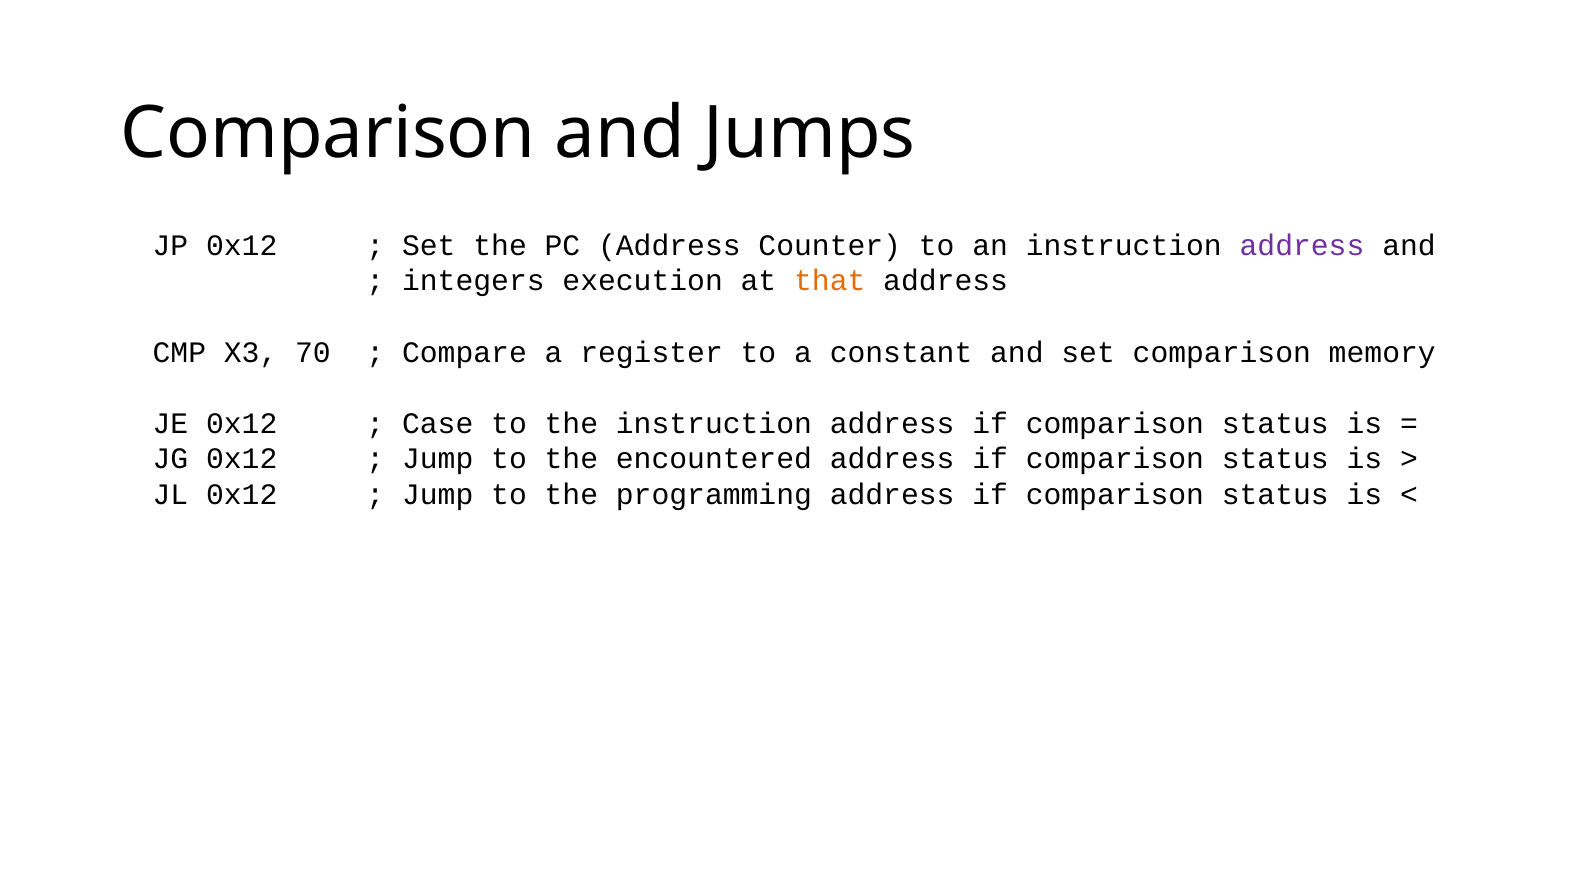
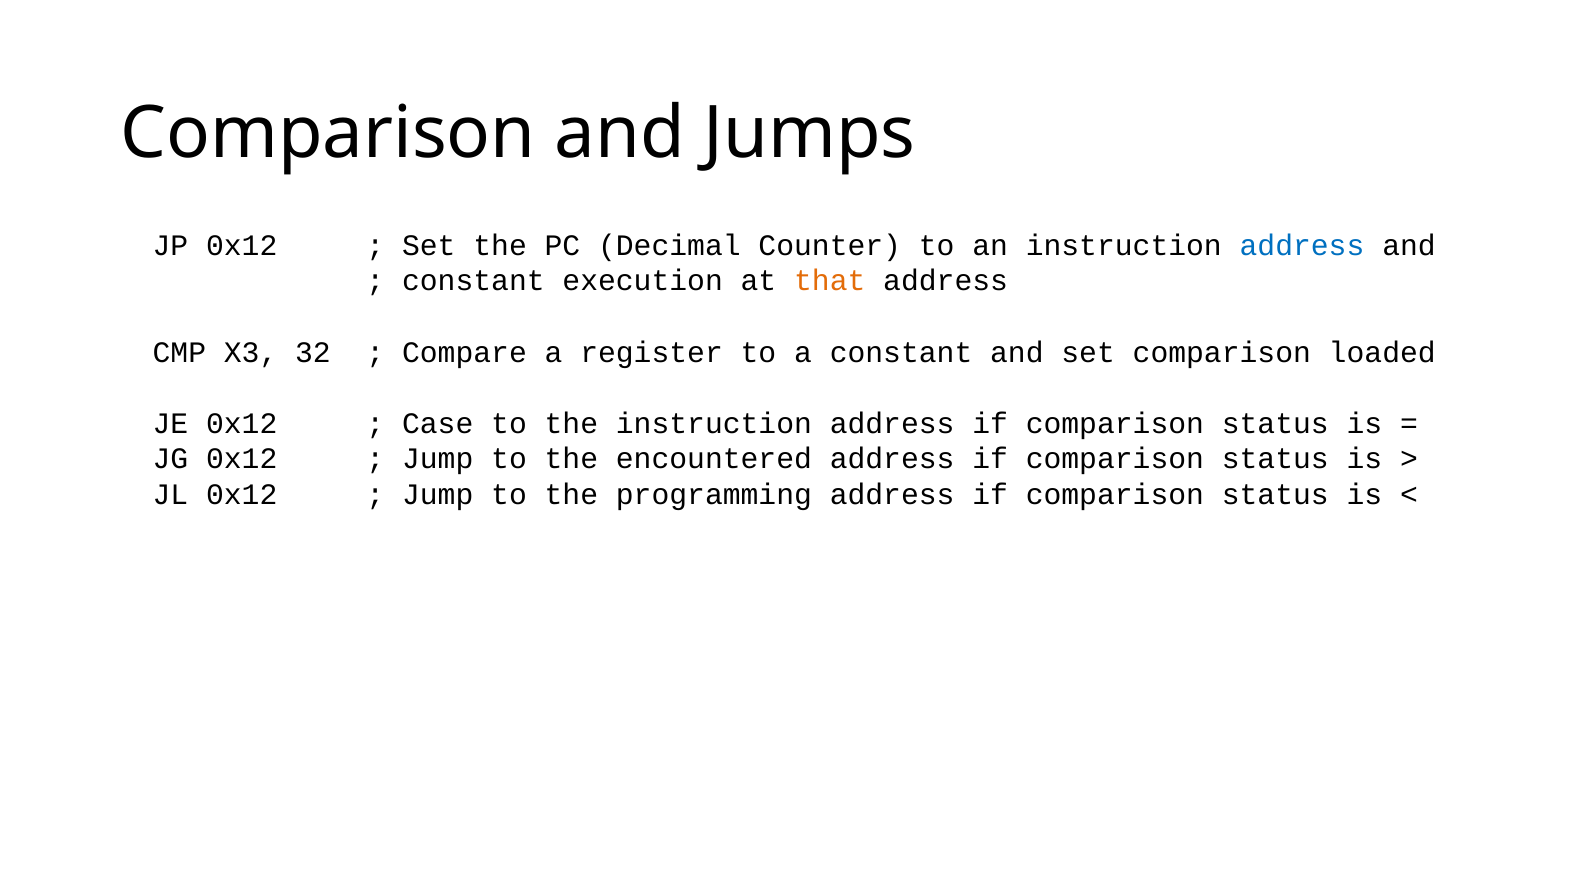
PC Address: Address -> Decimal
address at (1302, 245) colour: purple -> blue
integers at (473, 281): integers -> constant
70: 70 -> 32
memory: memory -> loaded
